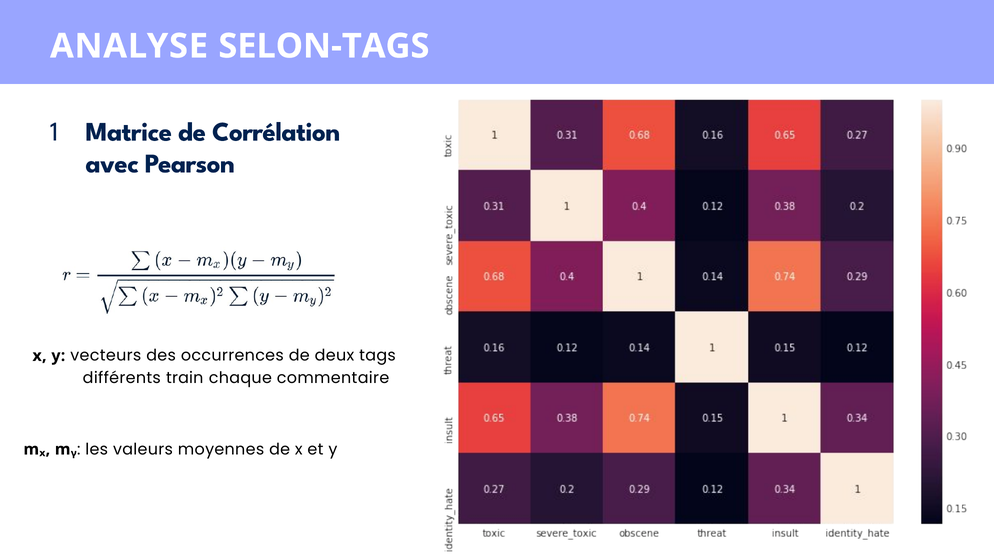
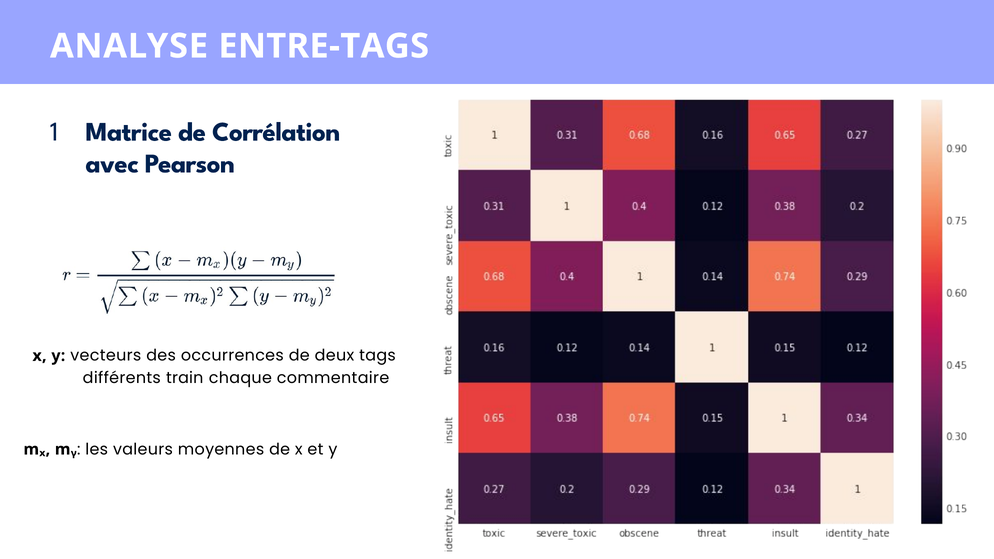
SELON-TAGS: SELON-TAGS -> ENTRE-TAGS
